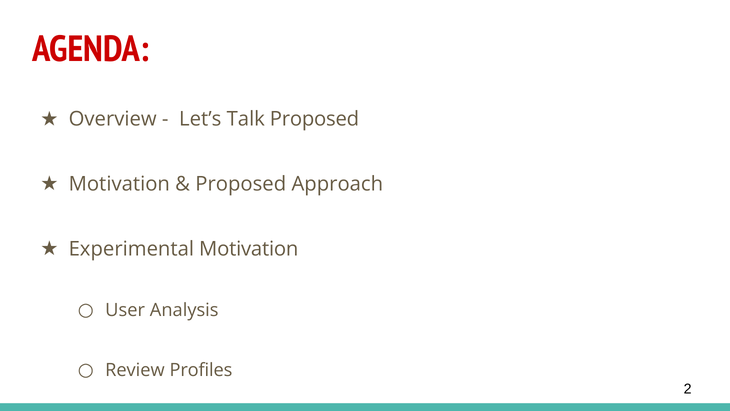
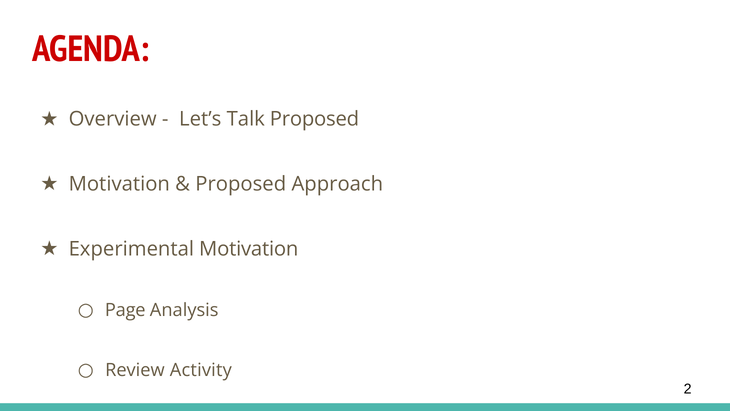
User: User -> Page
Profiles: Profiles -> Activity
